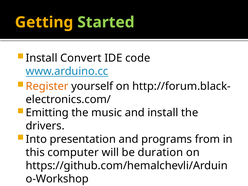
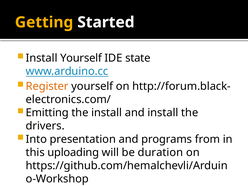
Started colour: light green -> white
Install Convert: Convert -> Yourself
code: code -> state
the music: music -> install
computer: computer -> uploading
